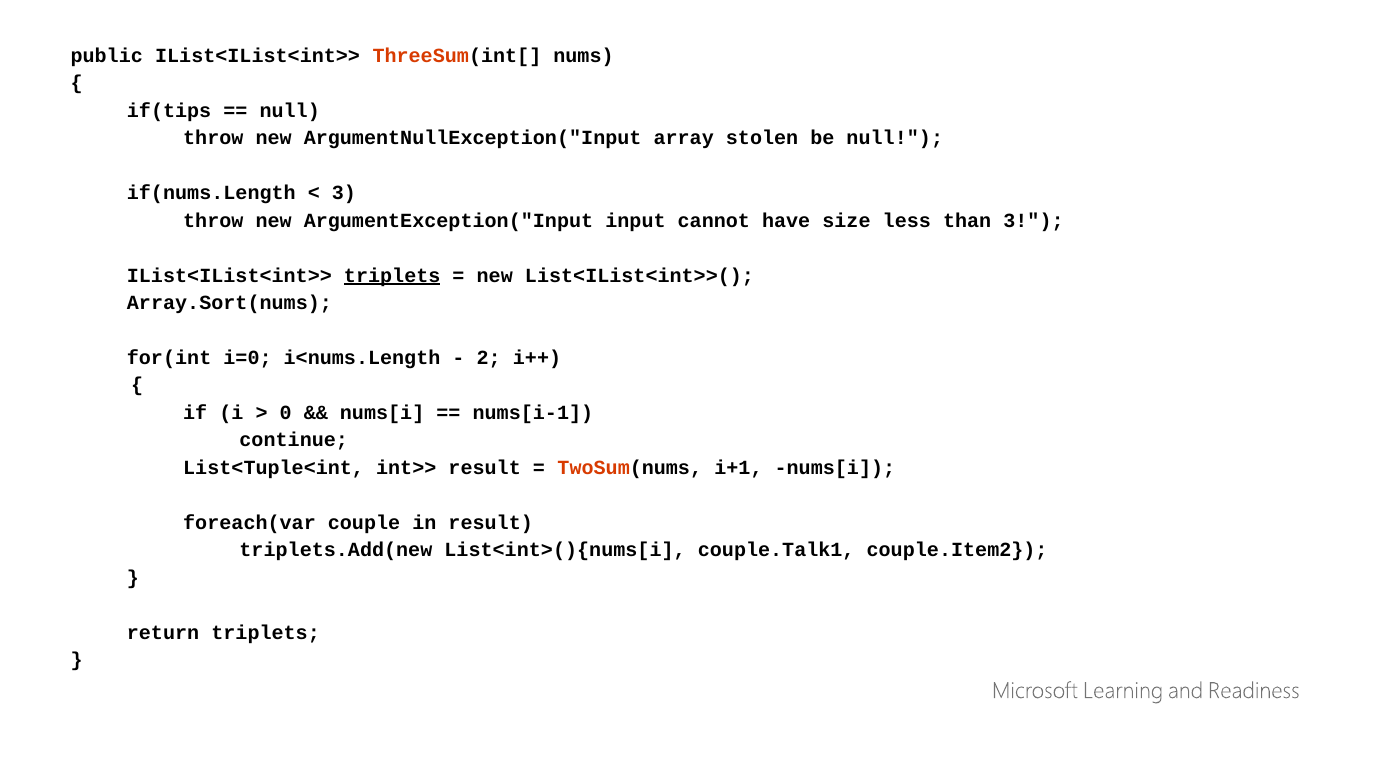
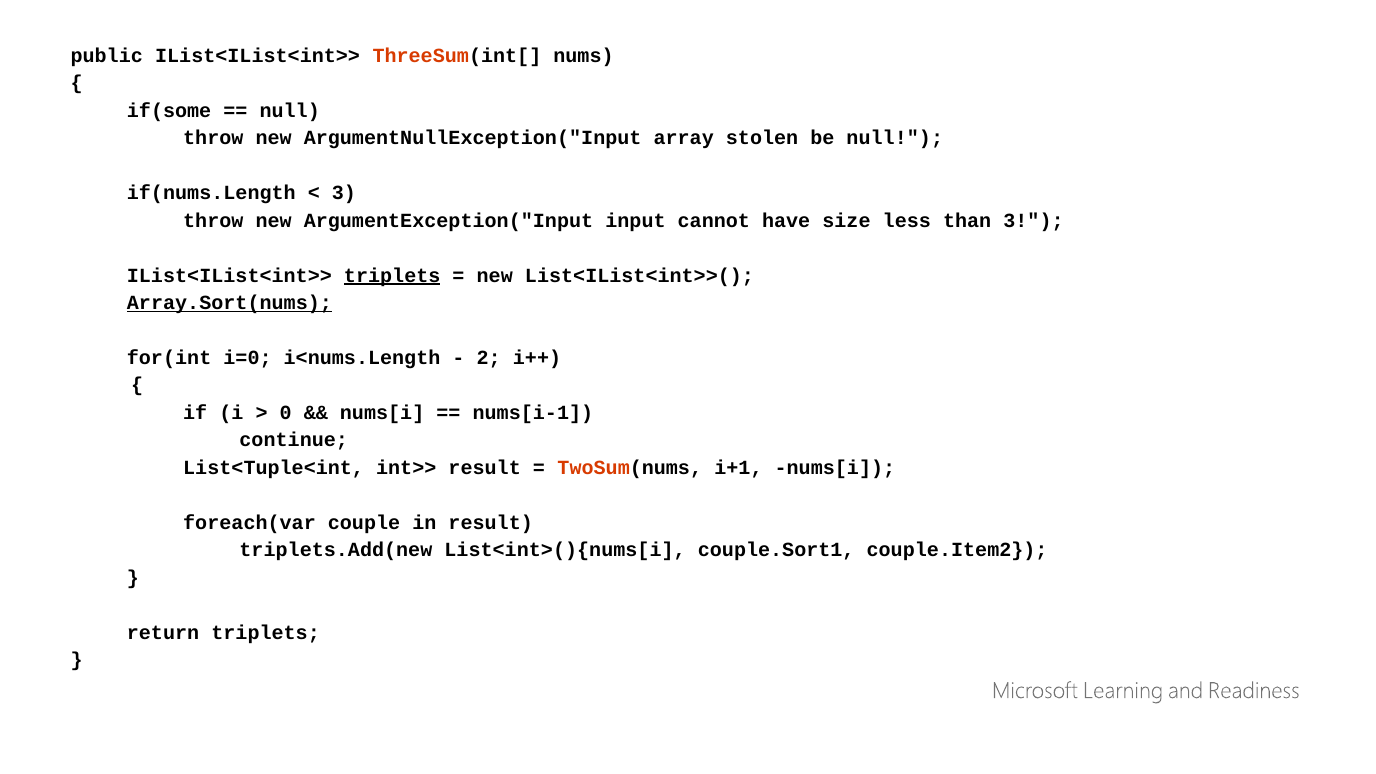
if(tips: if(tips -> if(some
Array.Sort(nums underline: none -> present
couple.Talk1: couple.Talk1 -> couple.Sort1
